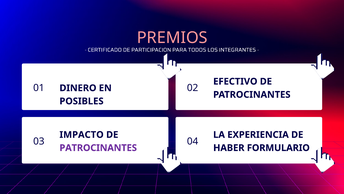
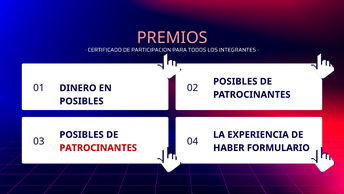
EFECTIVO at (235, 81): EFECTIVO -> POSIBLES
IMPACTO at (82, 134): IMPACTO -> POSIBLES
PATROCINANTES at (98, 148) colour: purple -> red
